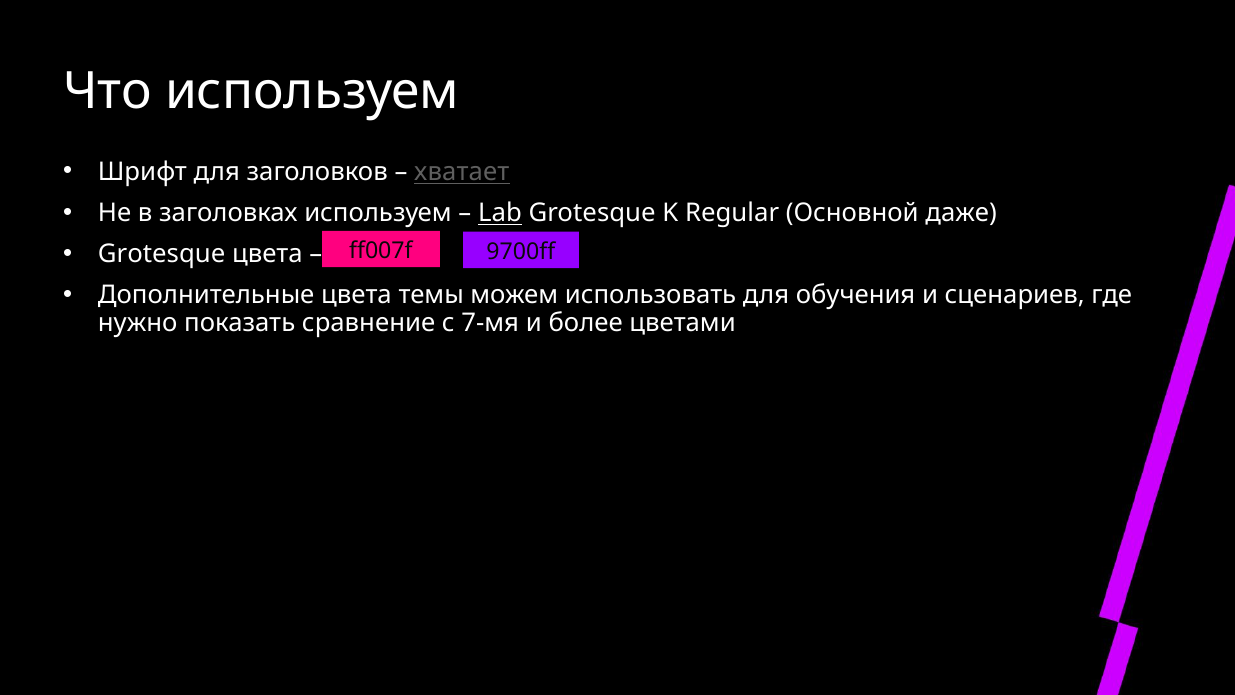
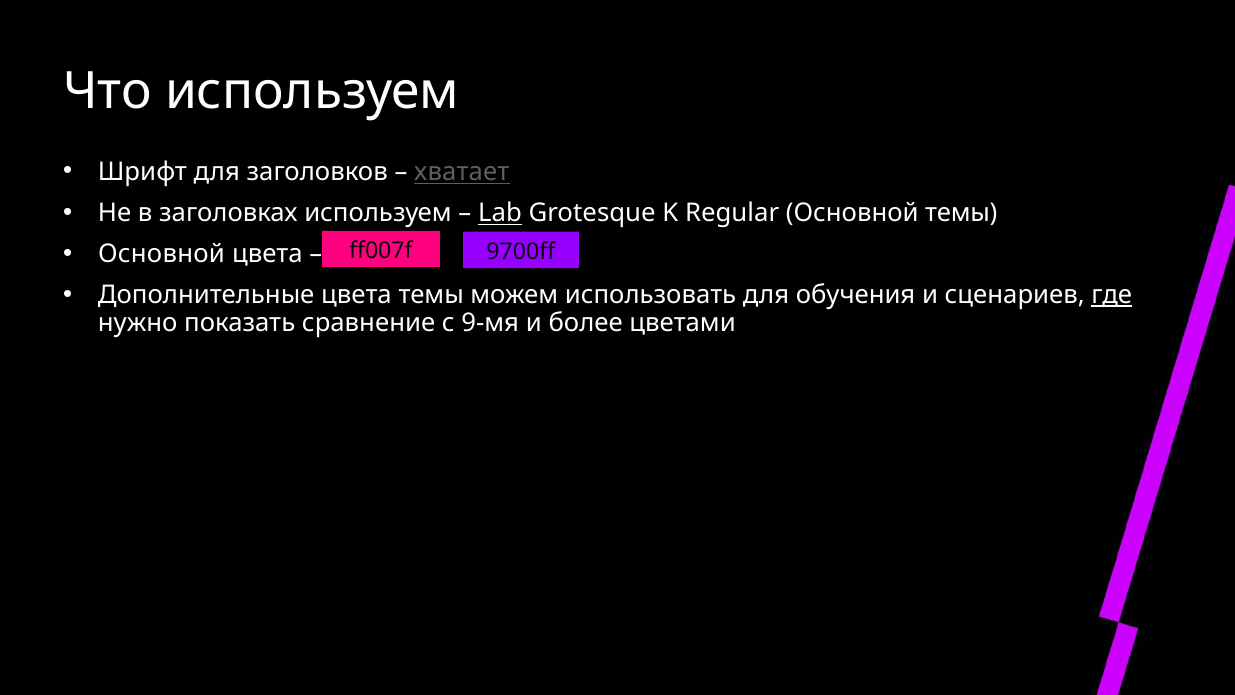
Основной даже: даже -> темы
Grotesque at (162, 254): Grotesque -> Основной
где underline: none -> present
7-мя: 7-мя -> 9-мя
